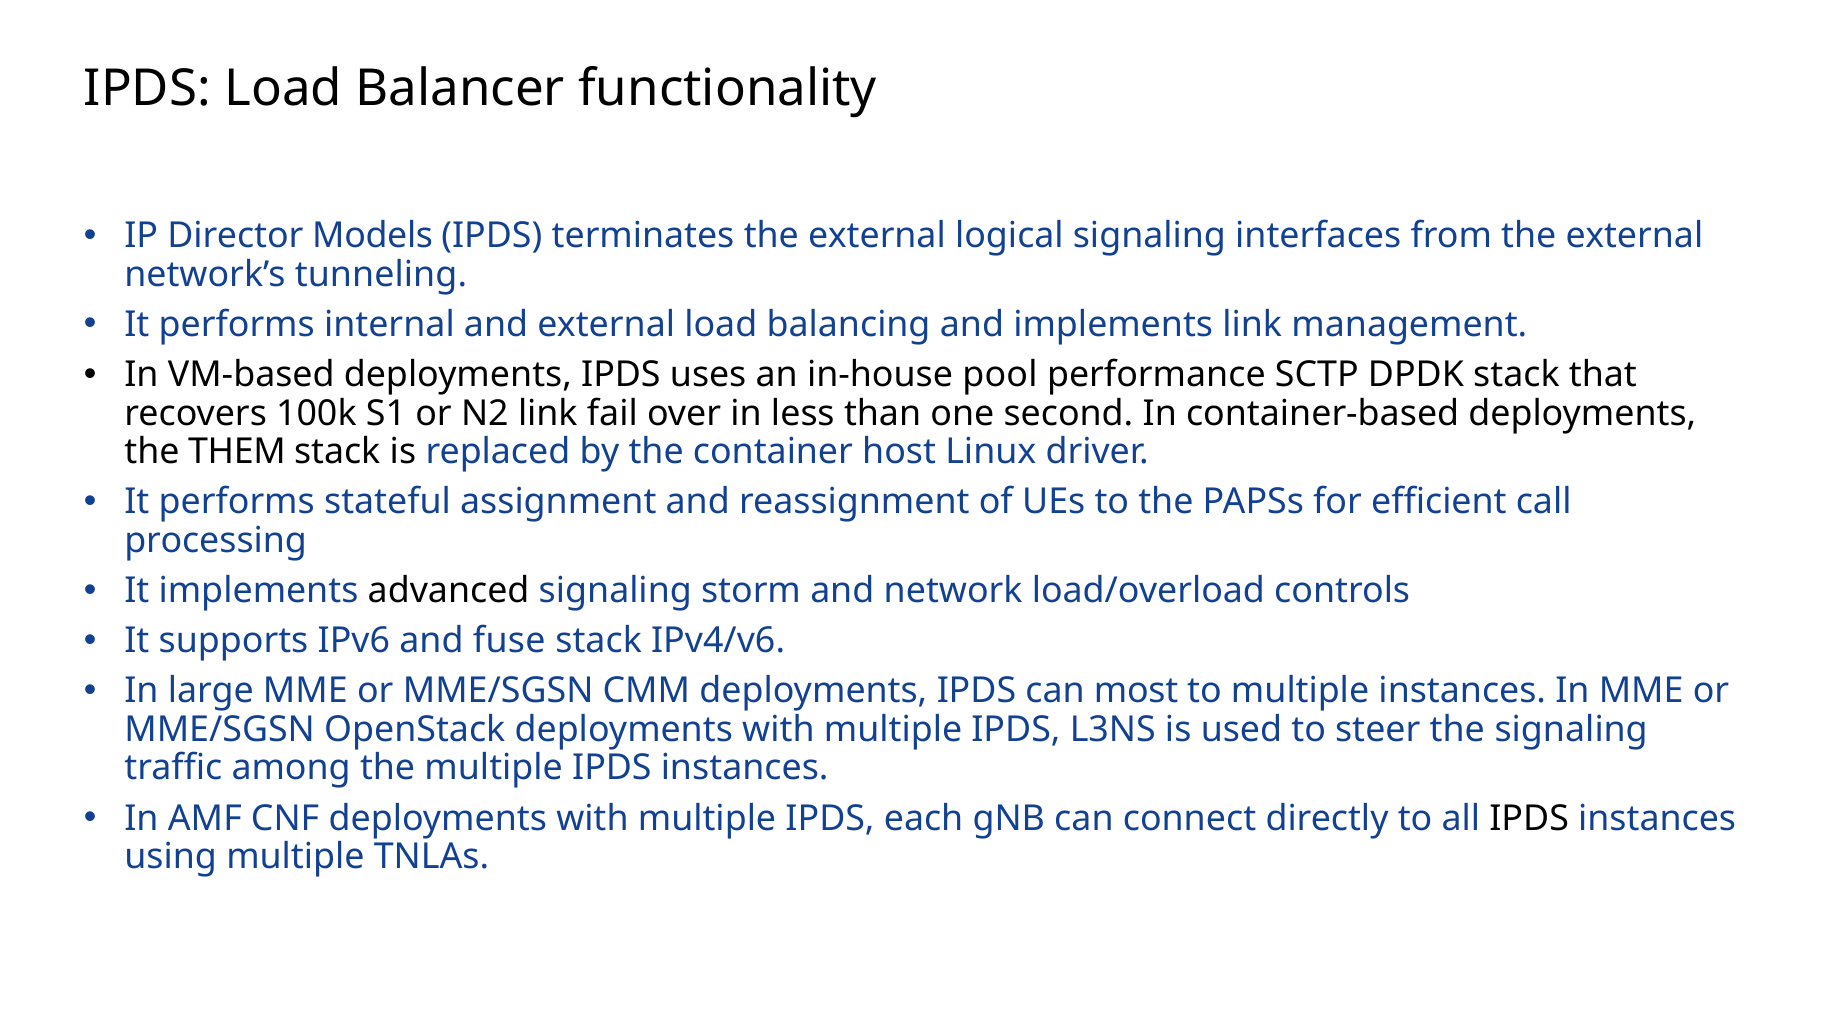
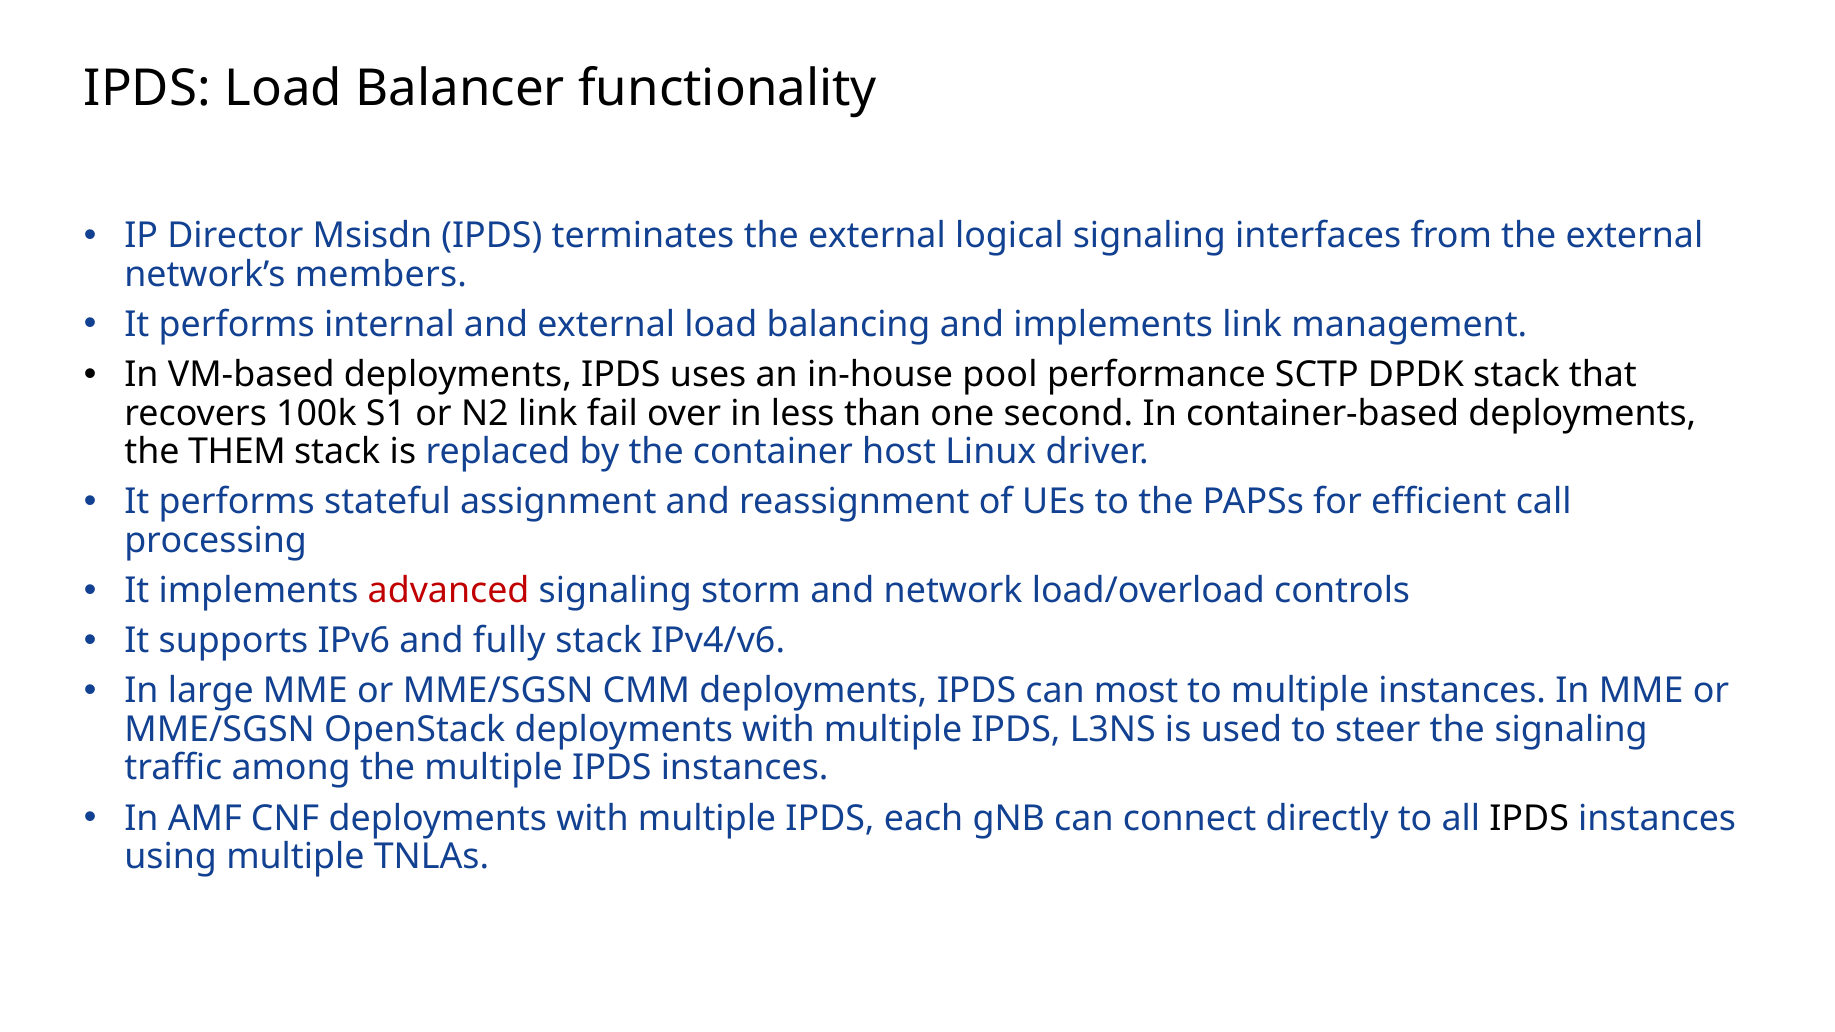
Models: Models -> Msisdn
tunneling: tunneling -> members
advanced colour: black -> red
fuse: fuse -> fully
